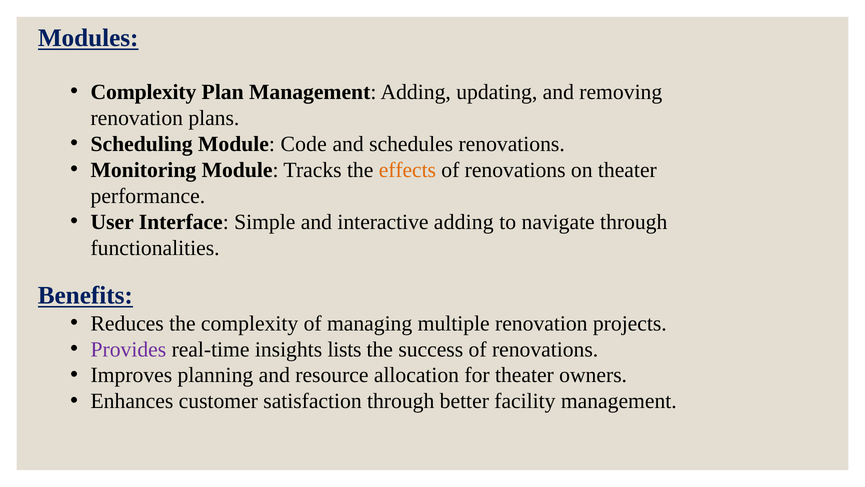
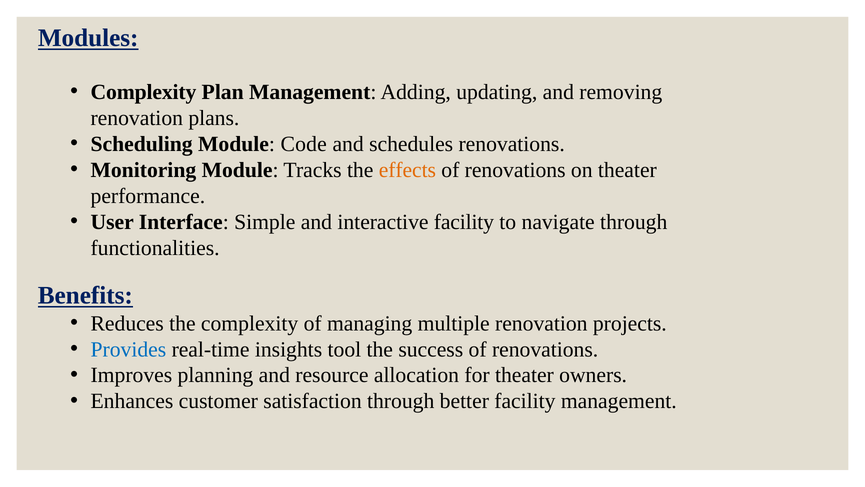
interactive adding: adding -> facility
Provides colour: purple -> blue
lists: lists -> tool
